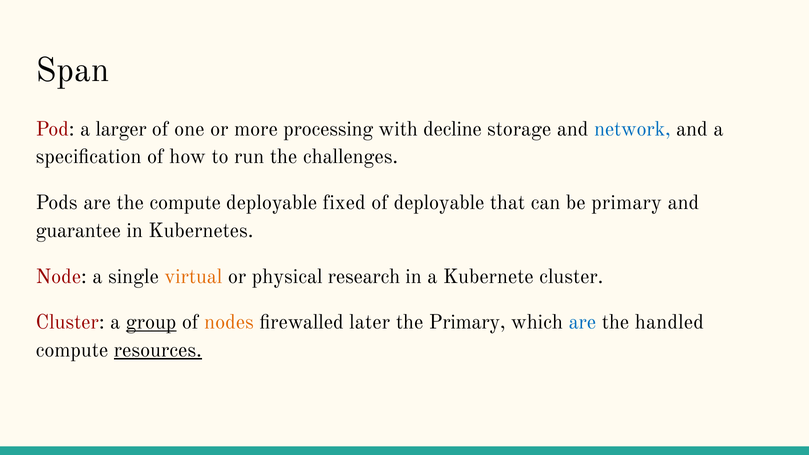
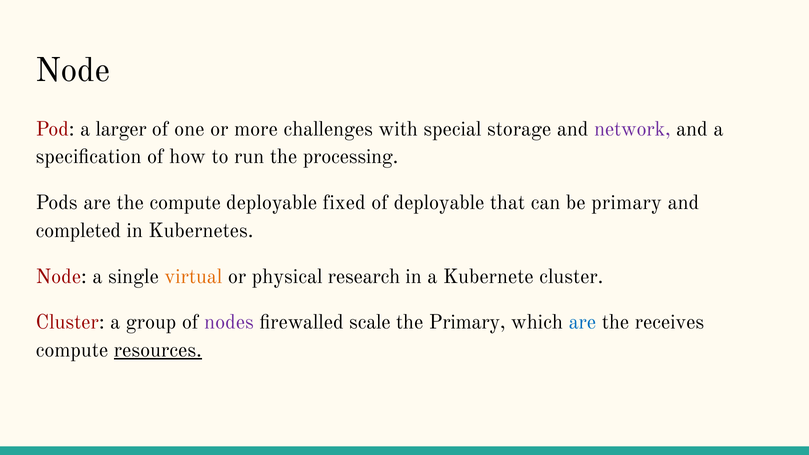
Span at (72, 70): Span -> Node
processing: processing -> challenges
decline: decline -> special
network colour: blue -> purple
challenges: challenges -> processing
guarantee: guarantee -> completed
group underline: present -> none
nodes colour: orange -> purple
later: later -> scale
handled: handled -> receives
